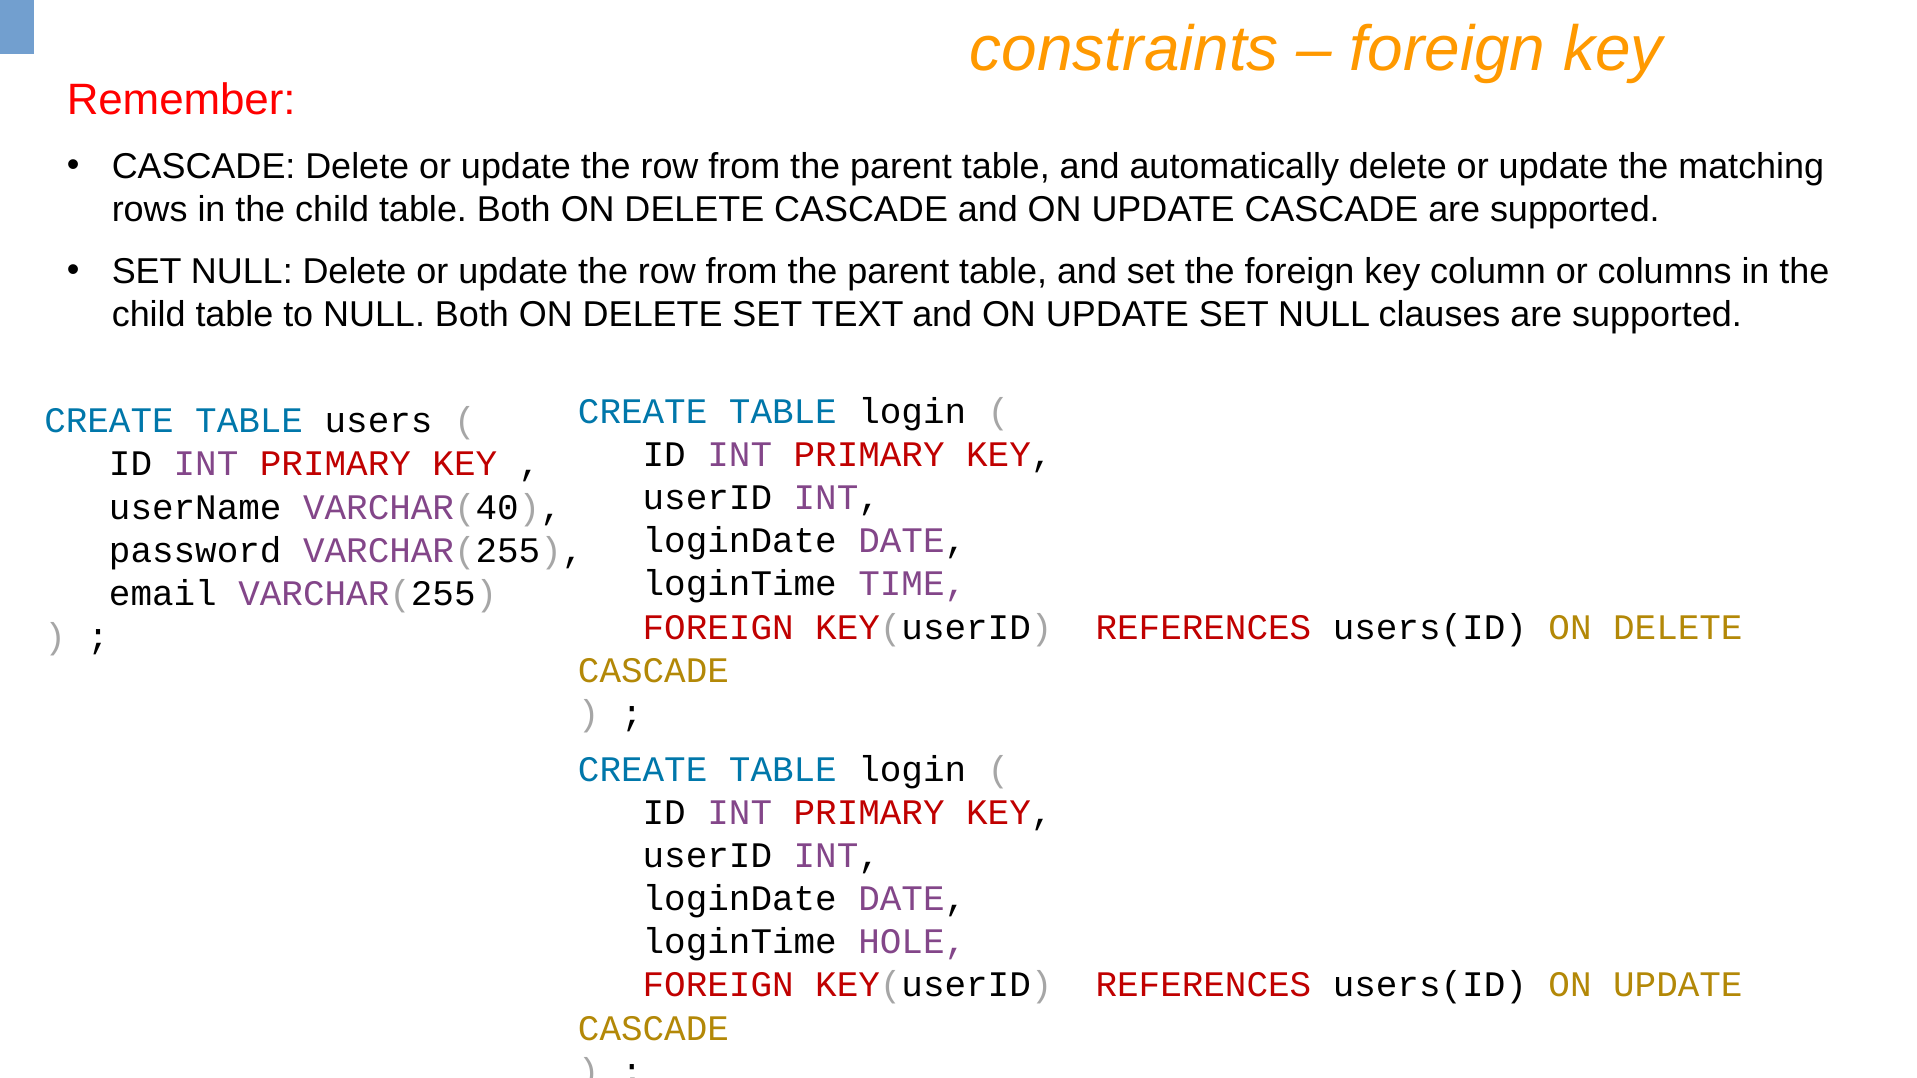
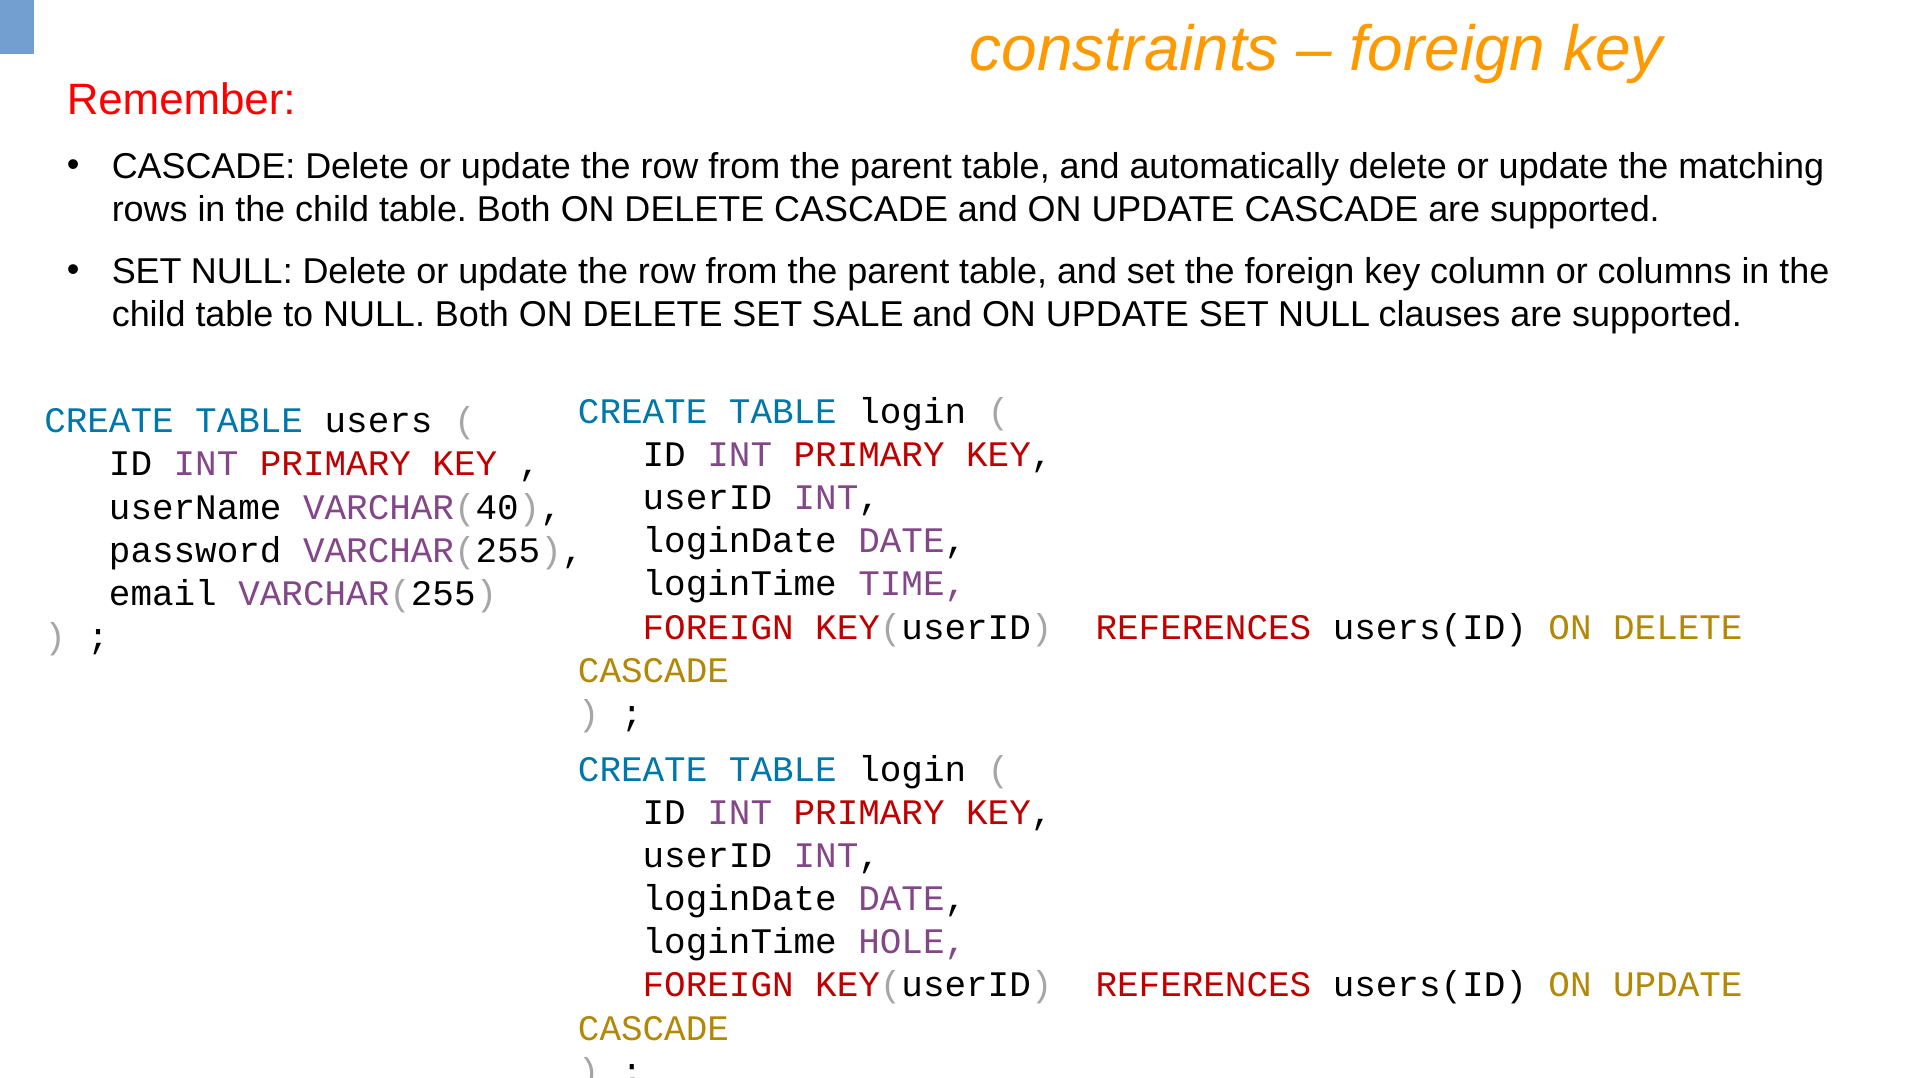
TEXT: TEXT -> SALE
